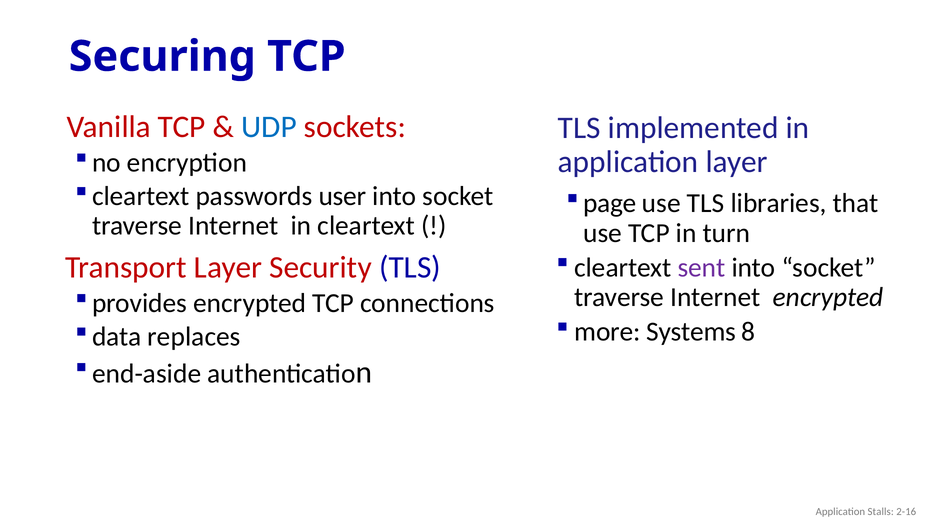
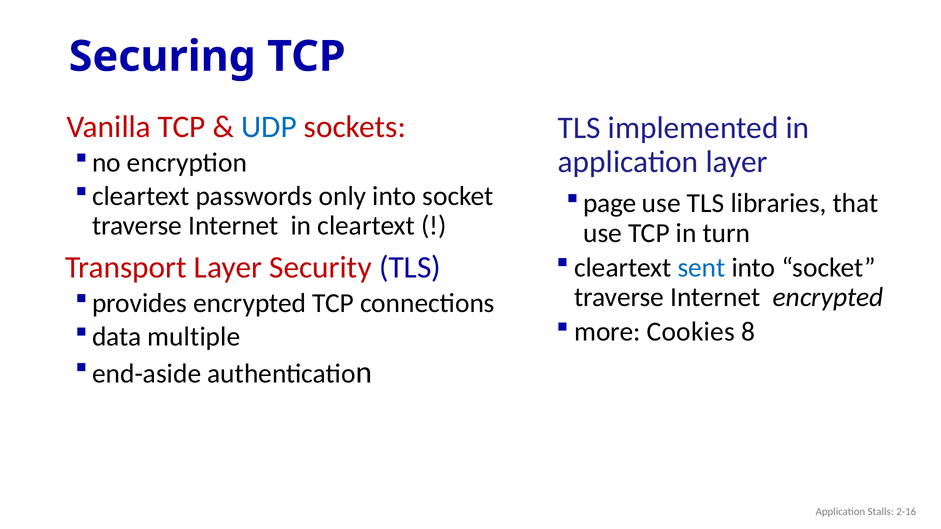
user: user -> only
sent colour: purple -> blue
Systems: Systems -> Cookies
replaces: replaces -> multiple
